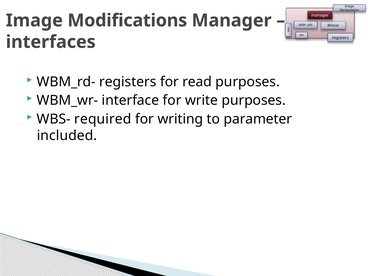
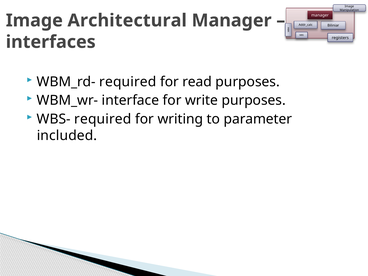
Modifications: Modifications -> Architectural
WBM_rd- registers: registers -> required
